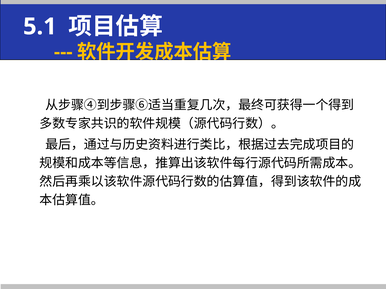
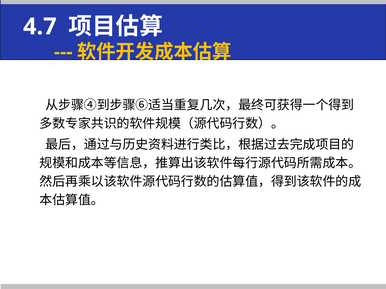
5.1: 5.1 -> 4.7
